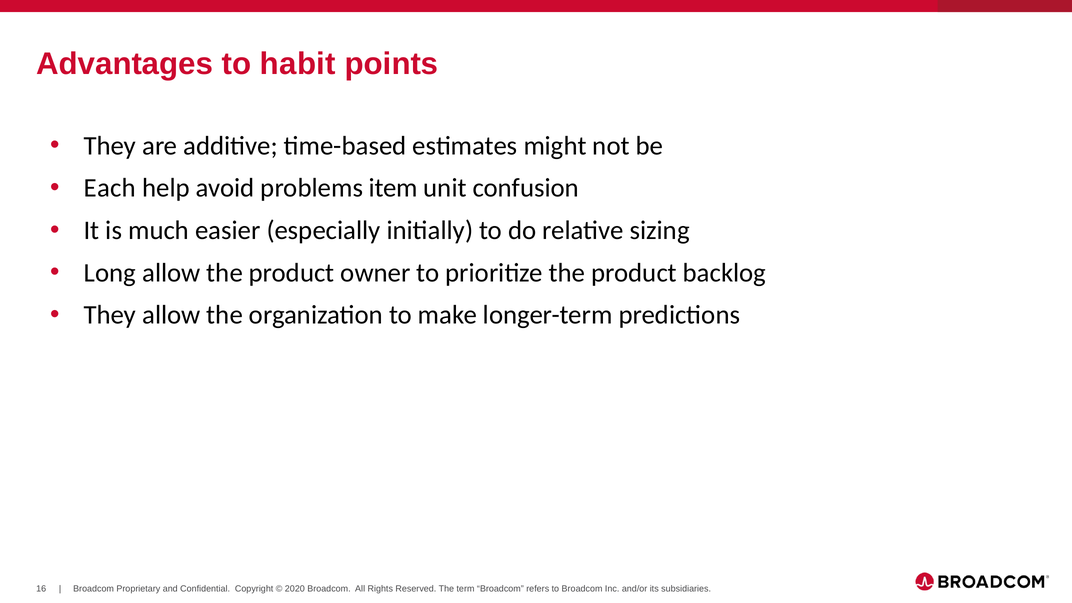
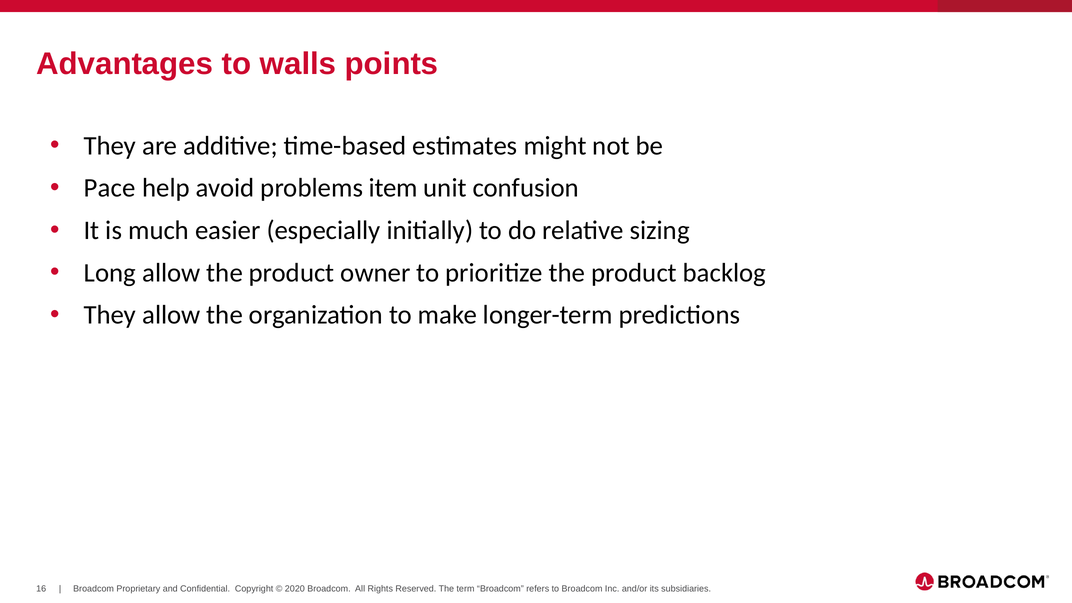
habit: habit -> walls
Each: Each -> Pace
